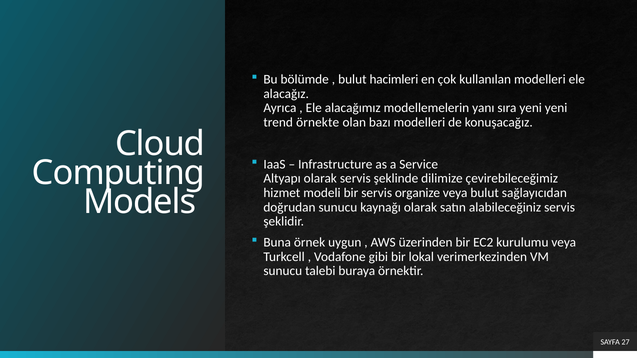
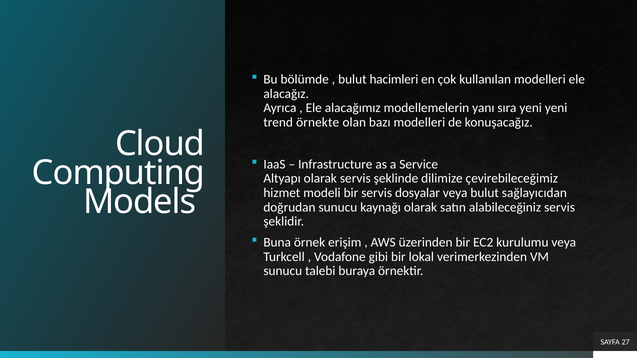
organize: organize -> dosyalar
uygun: uygun -> erişim
